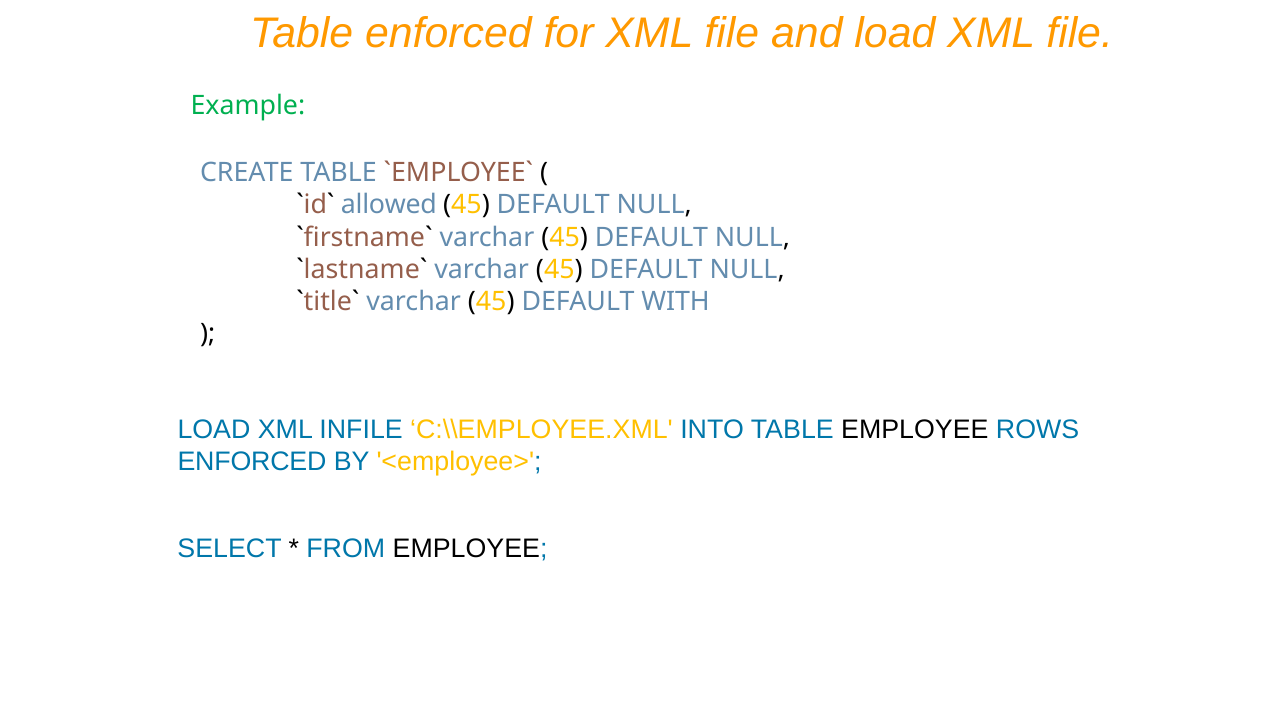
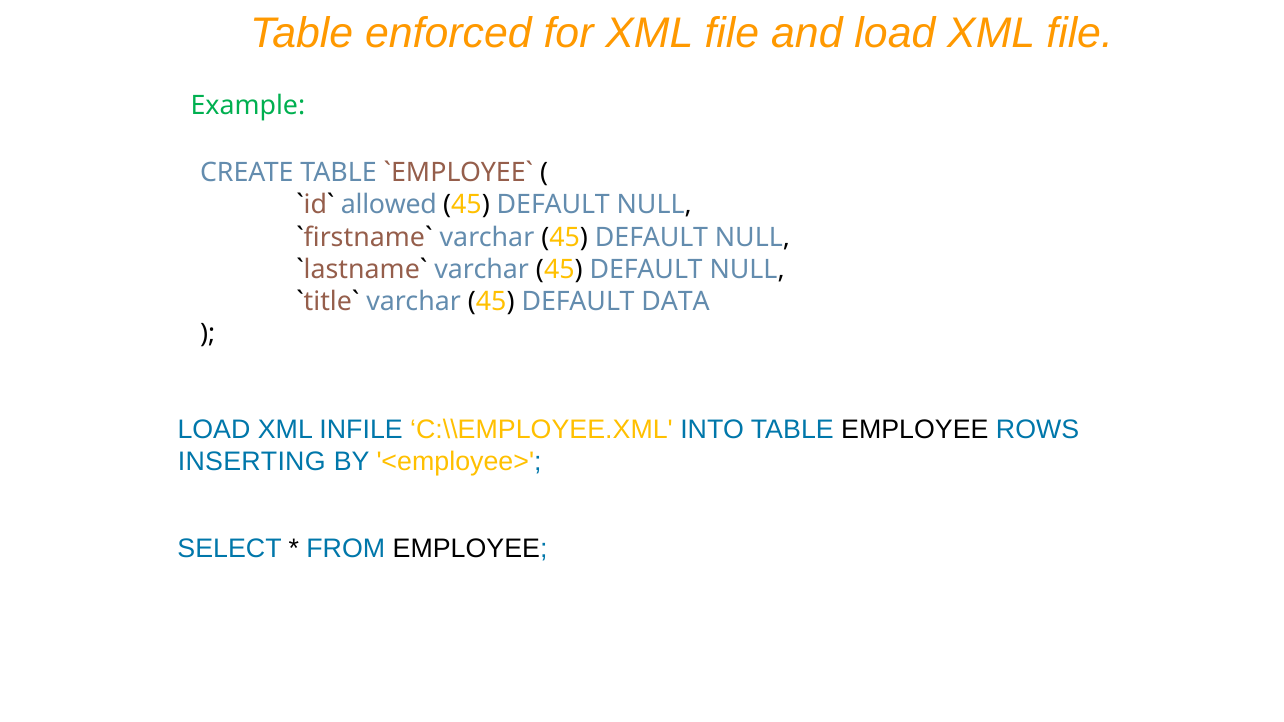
WITH: WITH -> DATA
ENFORCED at (252, 462): ENFORCED -> INSERTING
